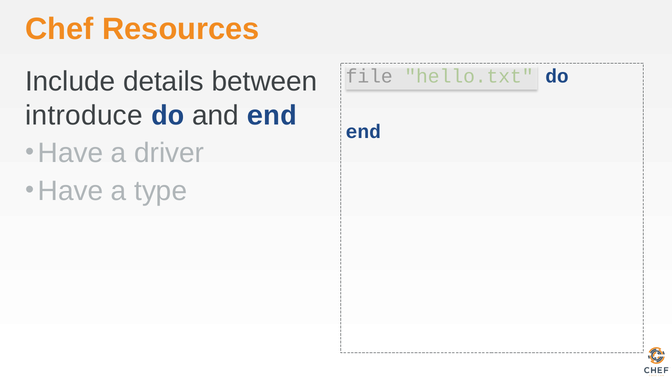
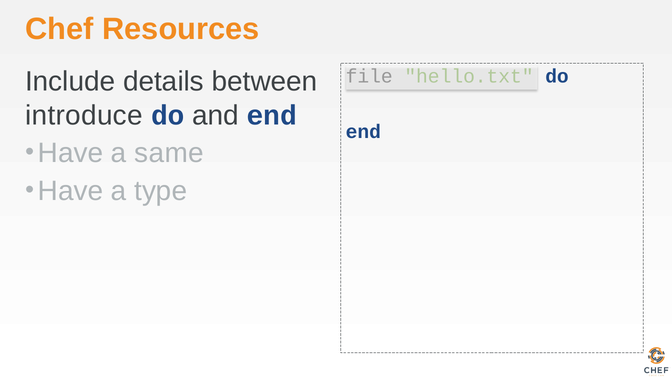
driver: driver -> same
